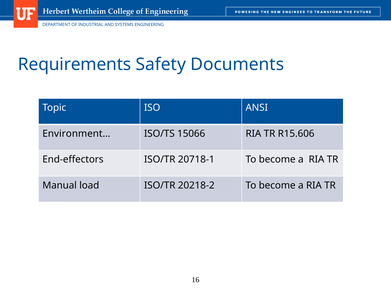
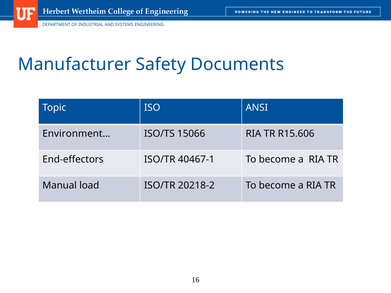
Requirements: Requirements -> Manufacturer
20718-1: 20718-1 -> 40467-1
